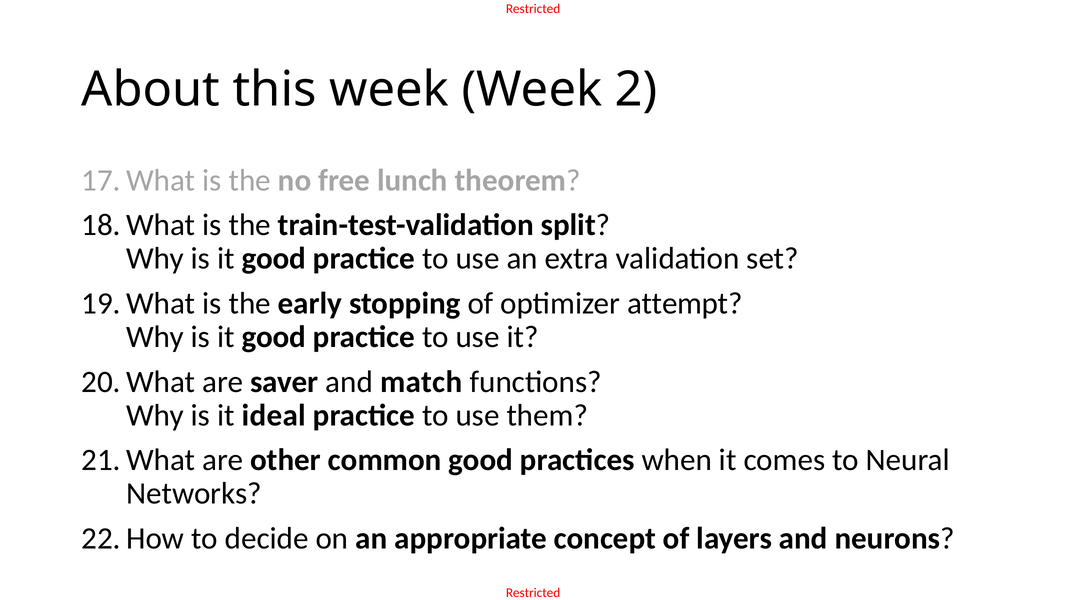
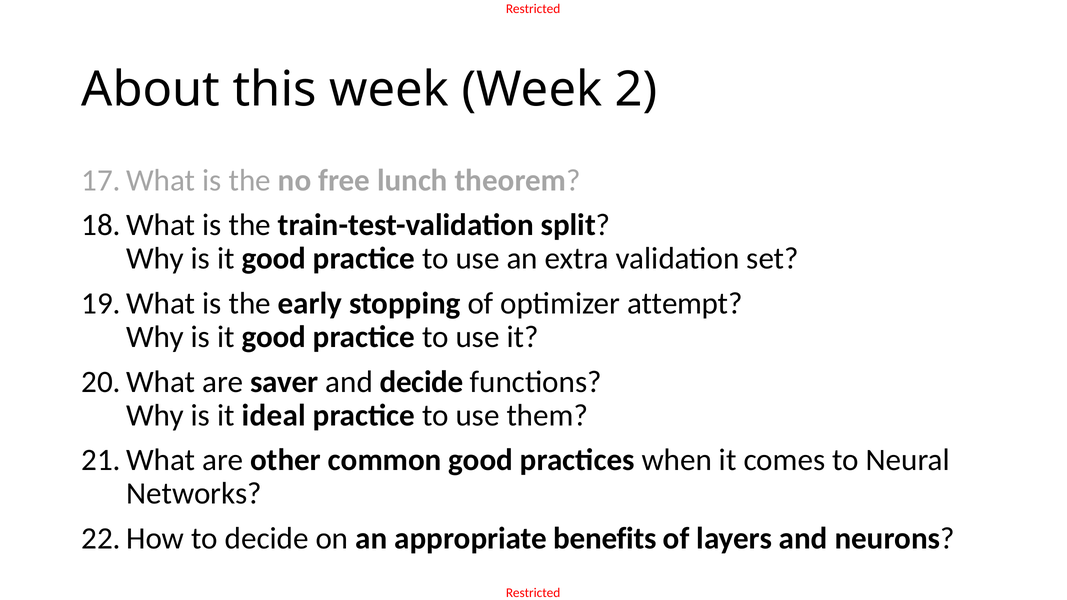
and match: match -> decide
concept: concept -> benefits
